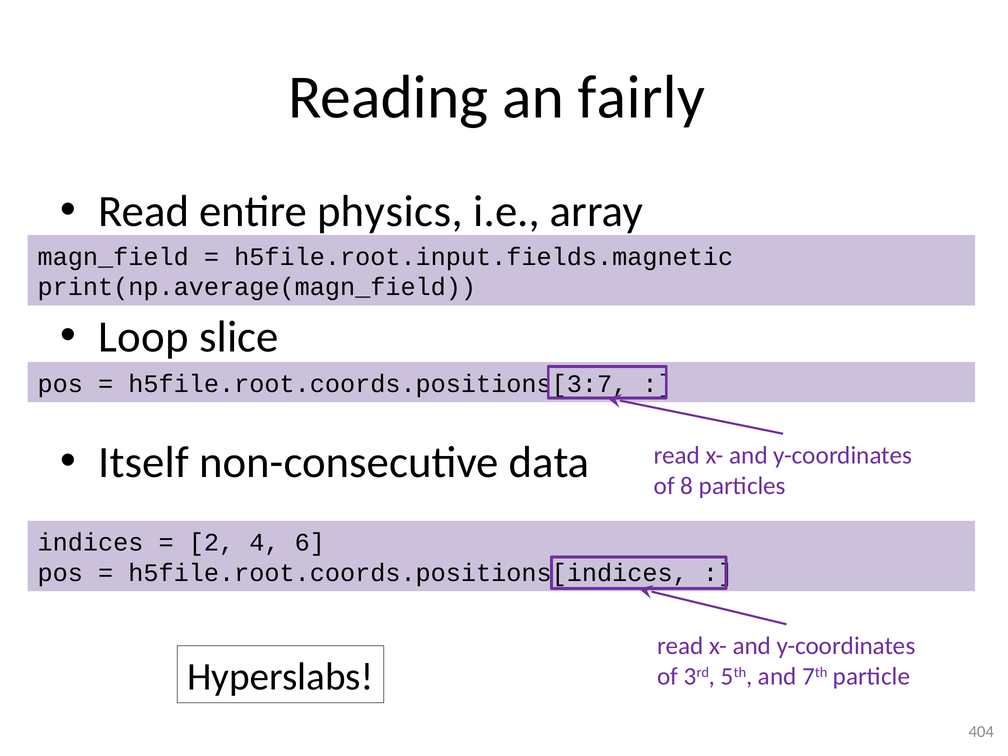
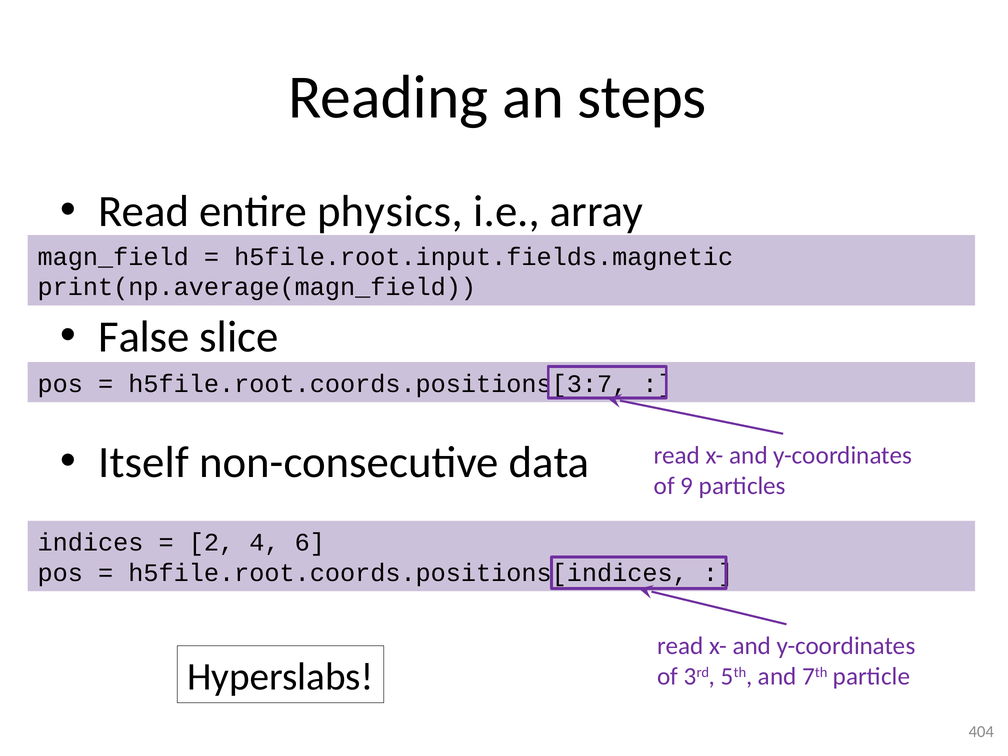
fairly: fairly -> steps
Loop: Loop -> False
8: 8 -> 9
